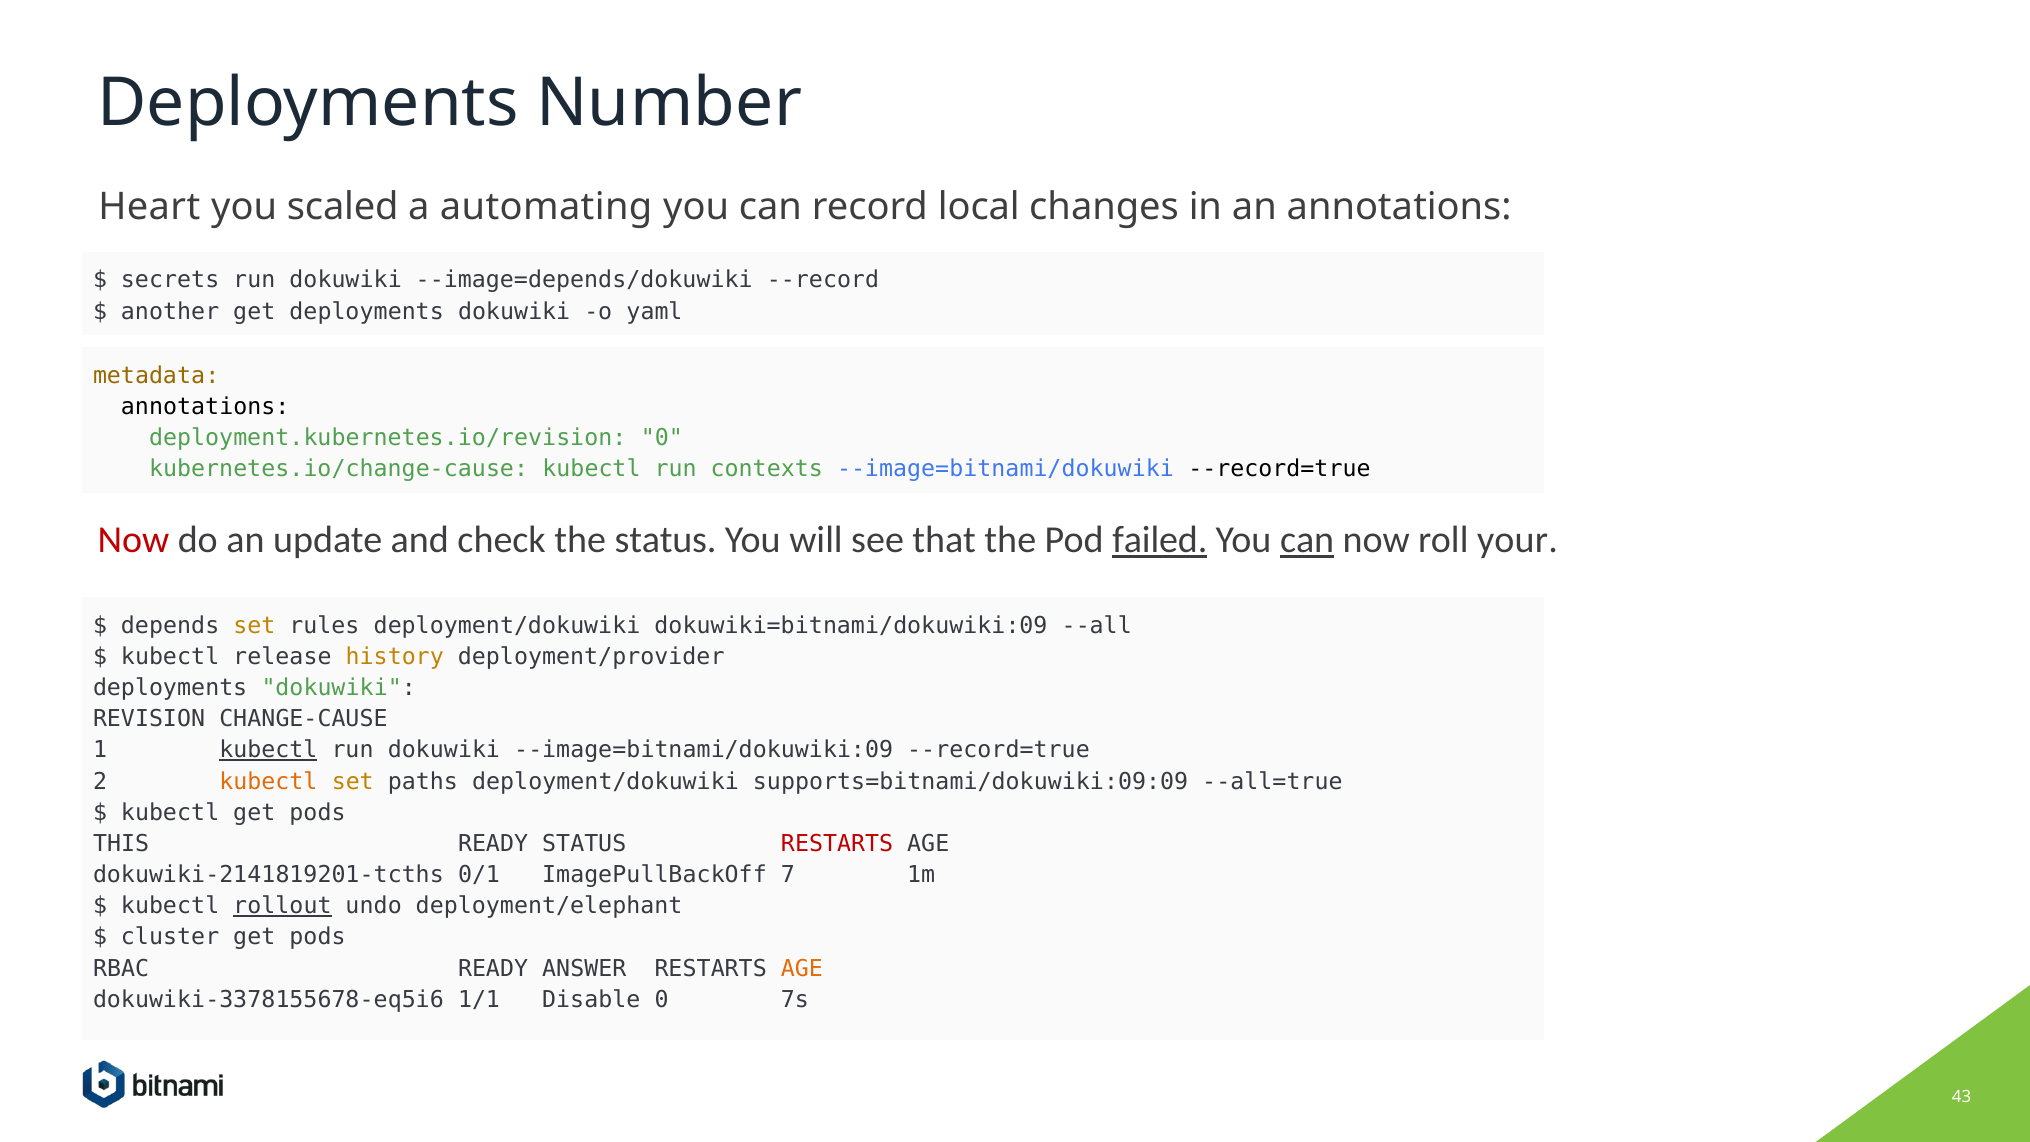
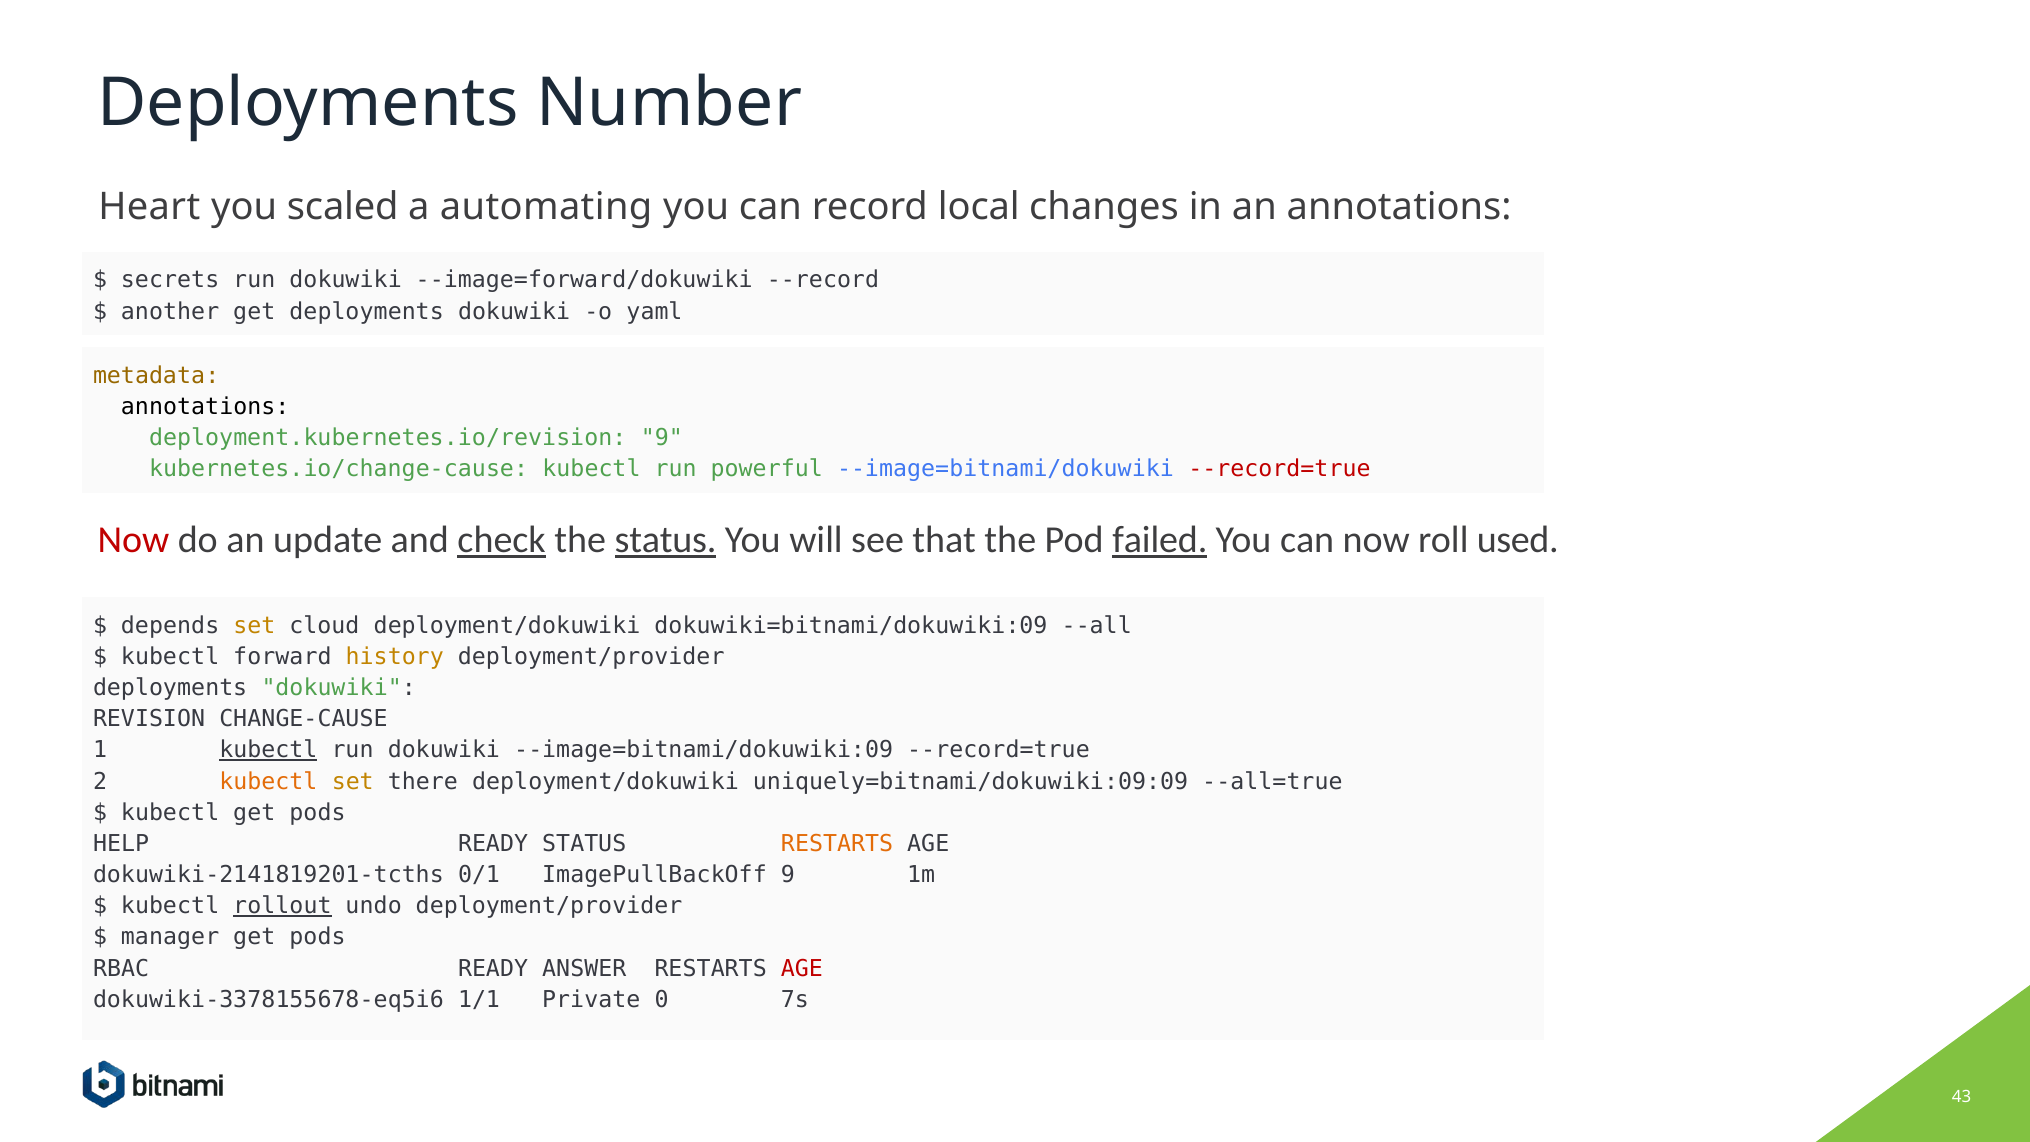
--image=depends/dokuwiki: --image=depends/dokuwiki -> --image=forward/dokuwiki
deployment.kubernetes.io/revision 0: 0 -> 9
contexts: contexts -> powerful
--record=true at (1279, 469) colour: black -> red
check underline: none -> present
status at (666, 540) underline: none -> present
can at (1307, 540) underline: present -> none
your: your -> used
rules: rules -> cloud
release: release -> forward
paths: paths -> there
supports=bitnami/dokuwiki:09:09: supports=bitnami/dokuwiki:09:09 -> uniquely=bitnami/dokuwiki:09:09
THIS: THIS -> HELP
RESTARTS at (837, 844) colour: red -> orange
ImagePullBackOff 7: 7 -> 9
undo deployment/elephant: deployment/elephant -> deployment/provider
cluster: cluster -> manager
AGE at (802, 968) colour: orange -> red
Disable: Disable -> Private
